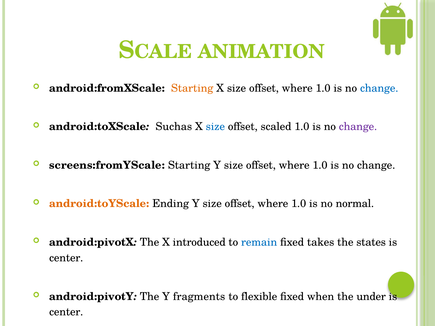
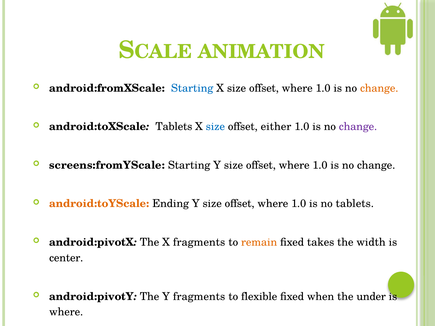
Starting at (192, 88) colour: orange -> blue
change at (379, 88) colour: blue -> orange
android:toXScale Suchas: Suchas -> Tablets
scaled: scaled -> either
no normal: normal -> tablets
X introduced: introduced -> fragments
remain colour: blue -> orange
states: states -> width
center at (66, 312): center -> where
